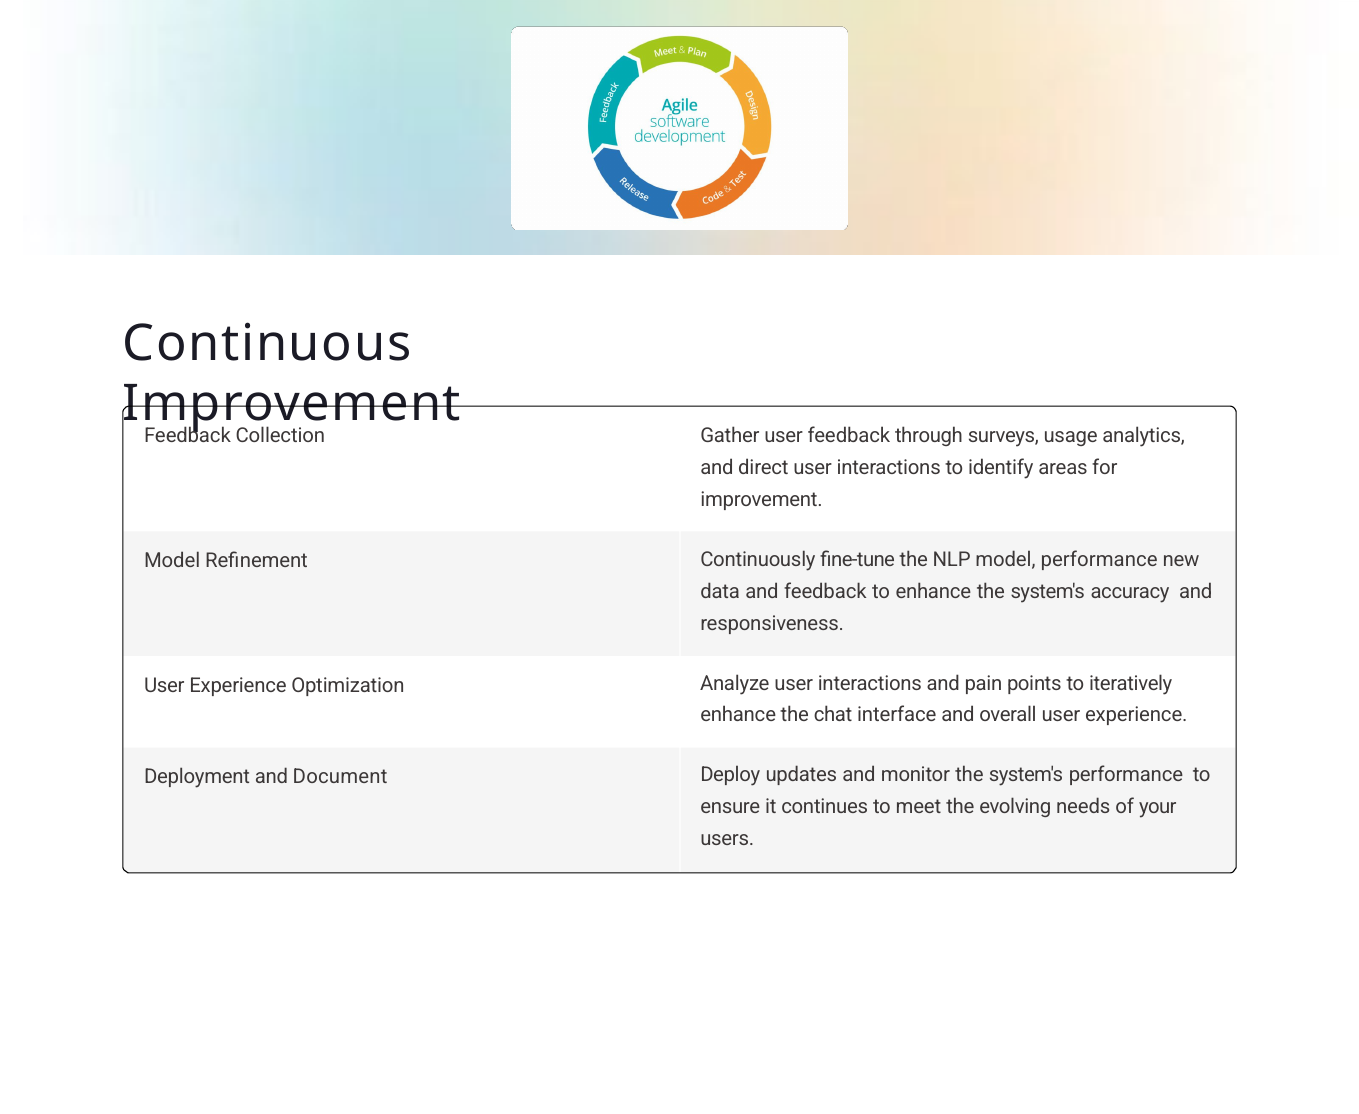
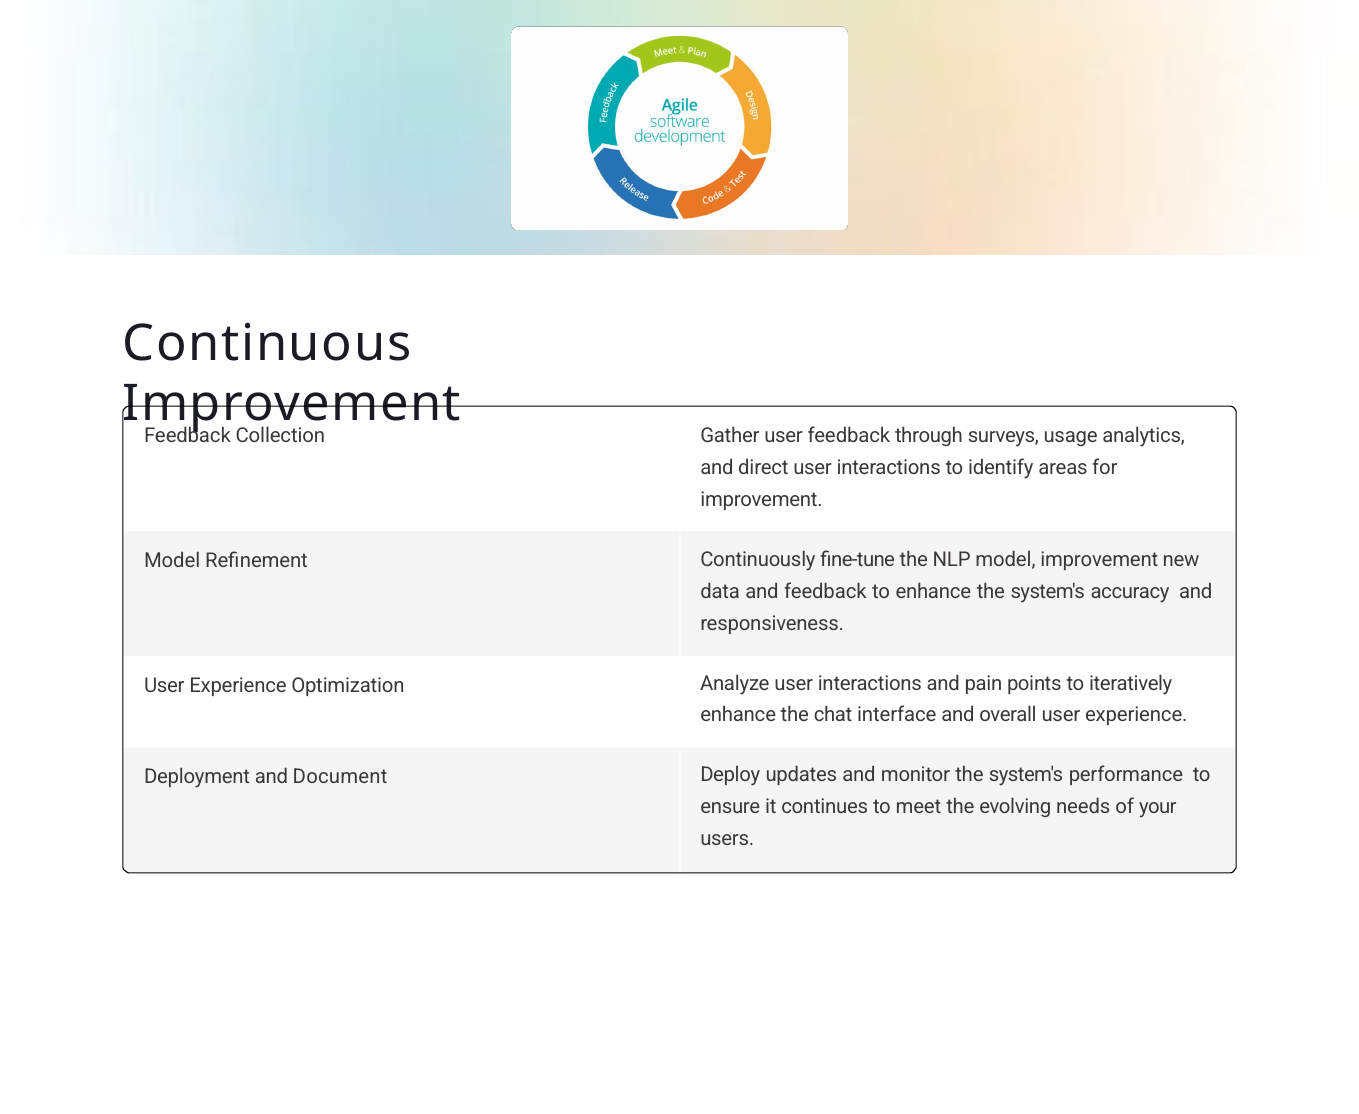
model performance: performance -> improvement
